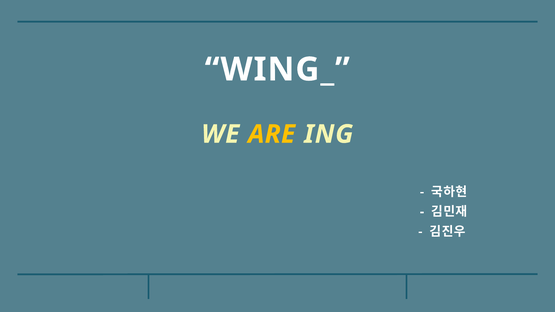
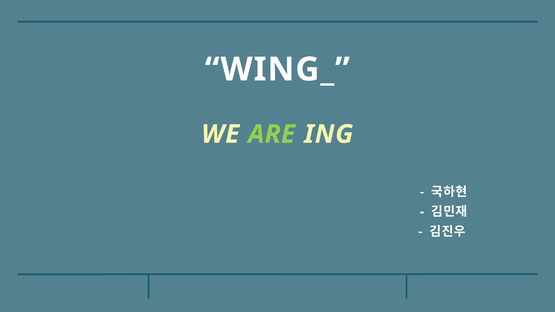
ARE colour: yellow -> light green
